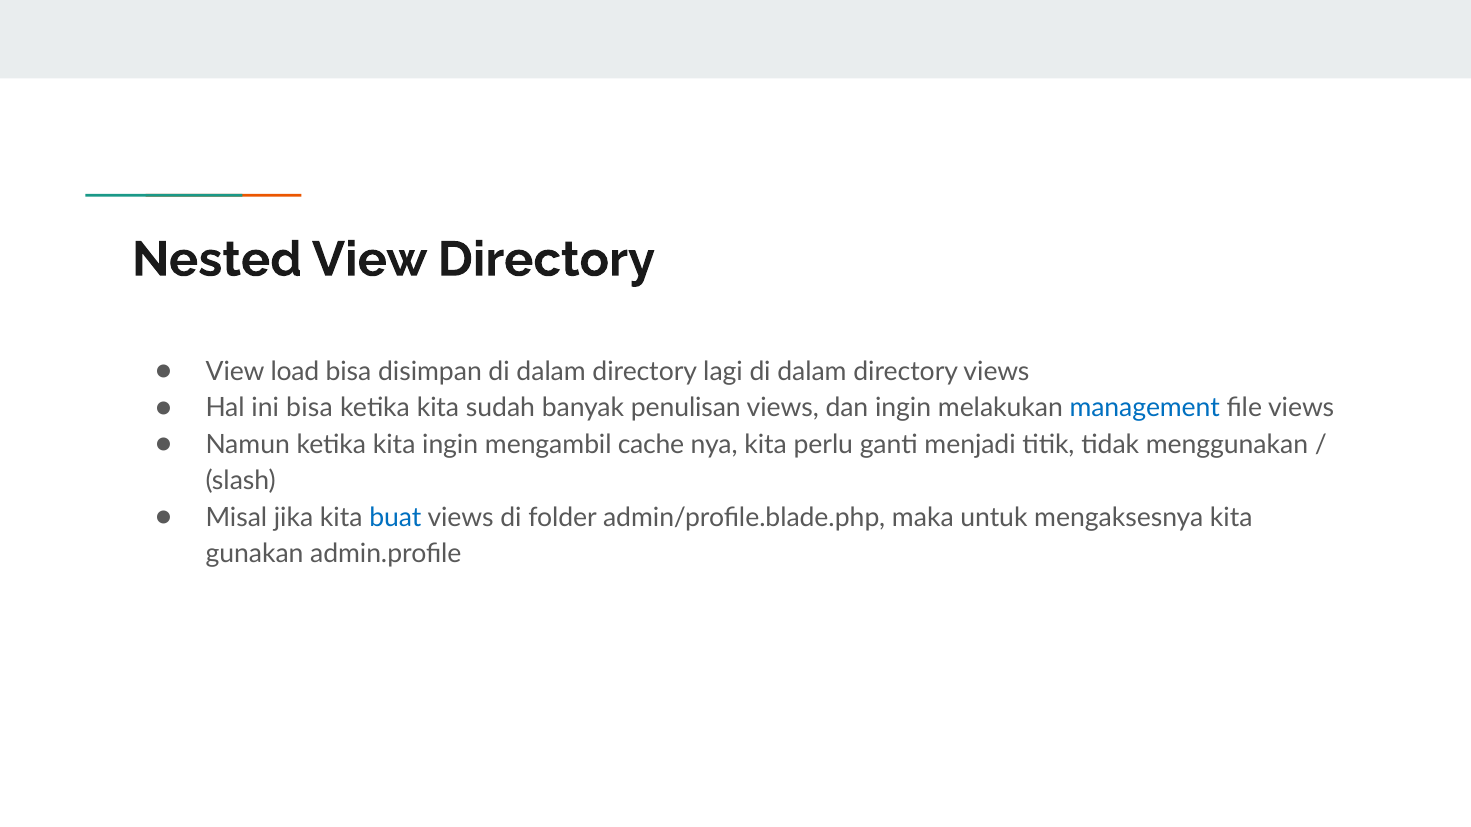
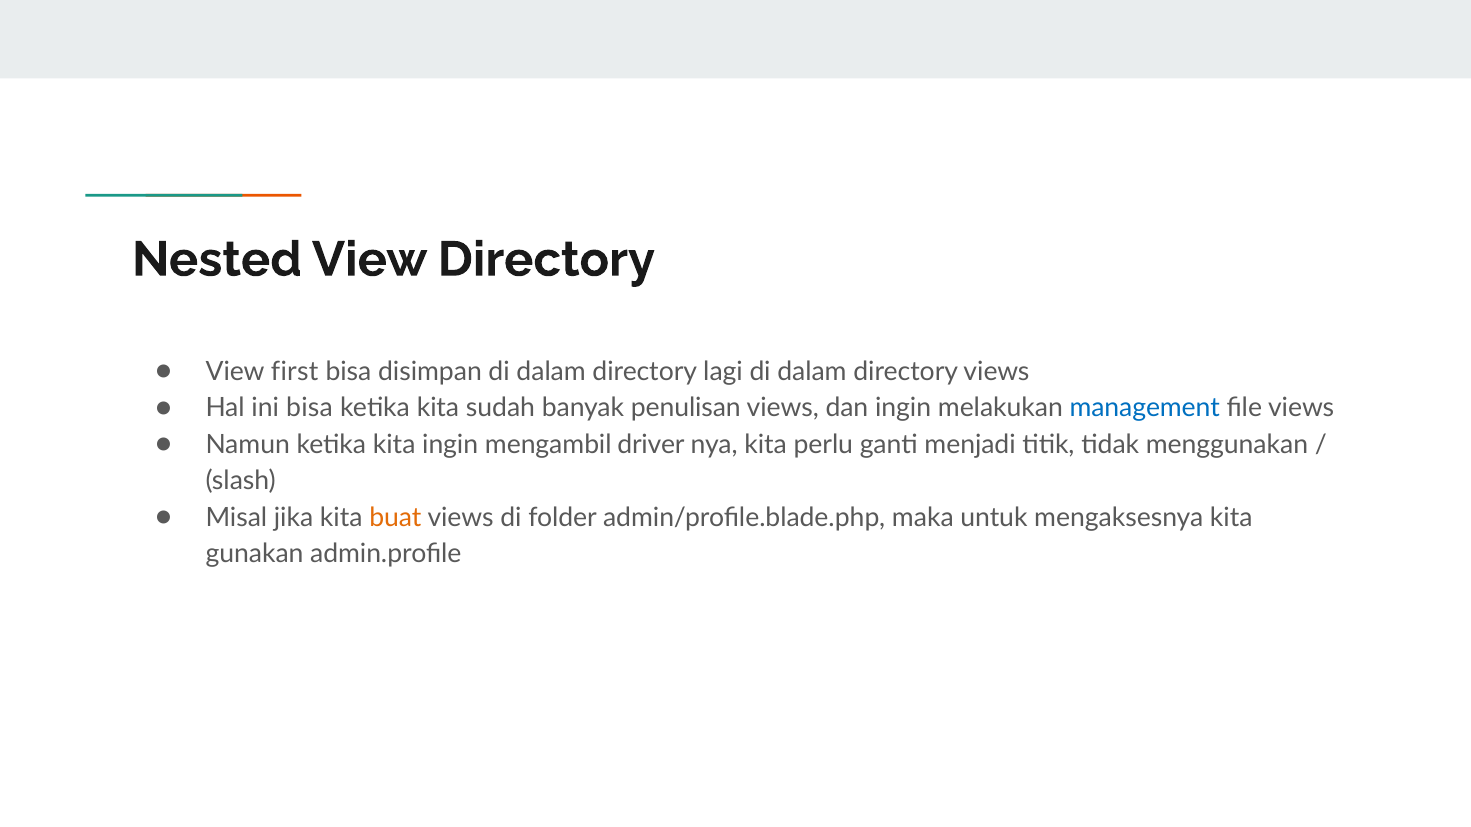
load: load -> first
cache: cache -> driver
buat colour: blue -> orange
